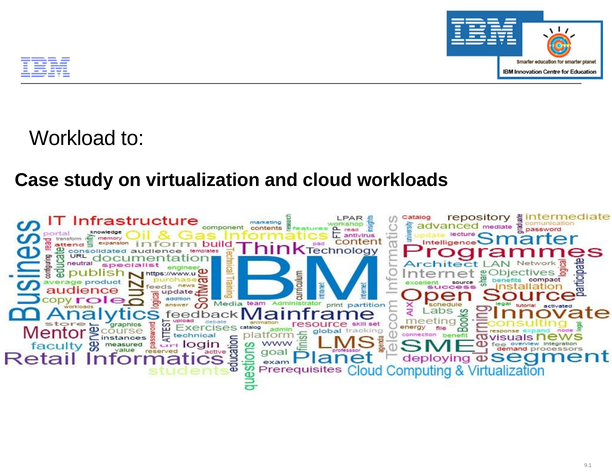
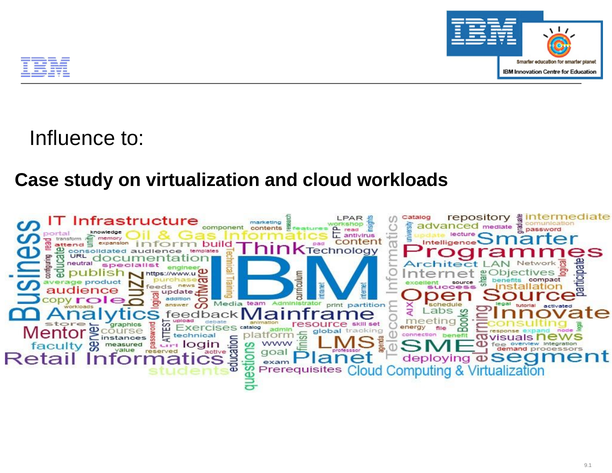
Workload: Workload -> Influence
